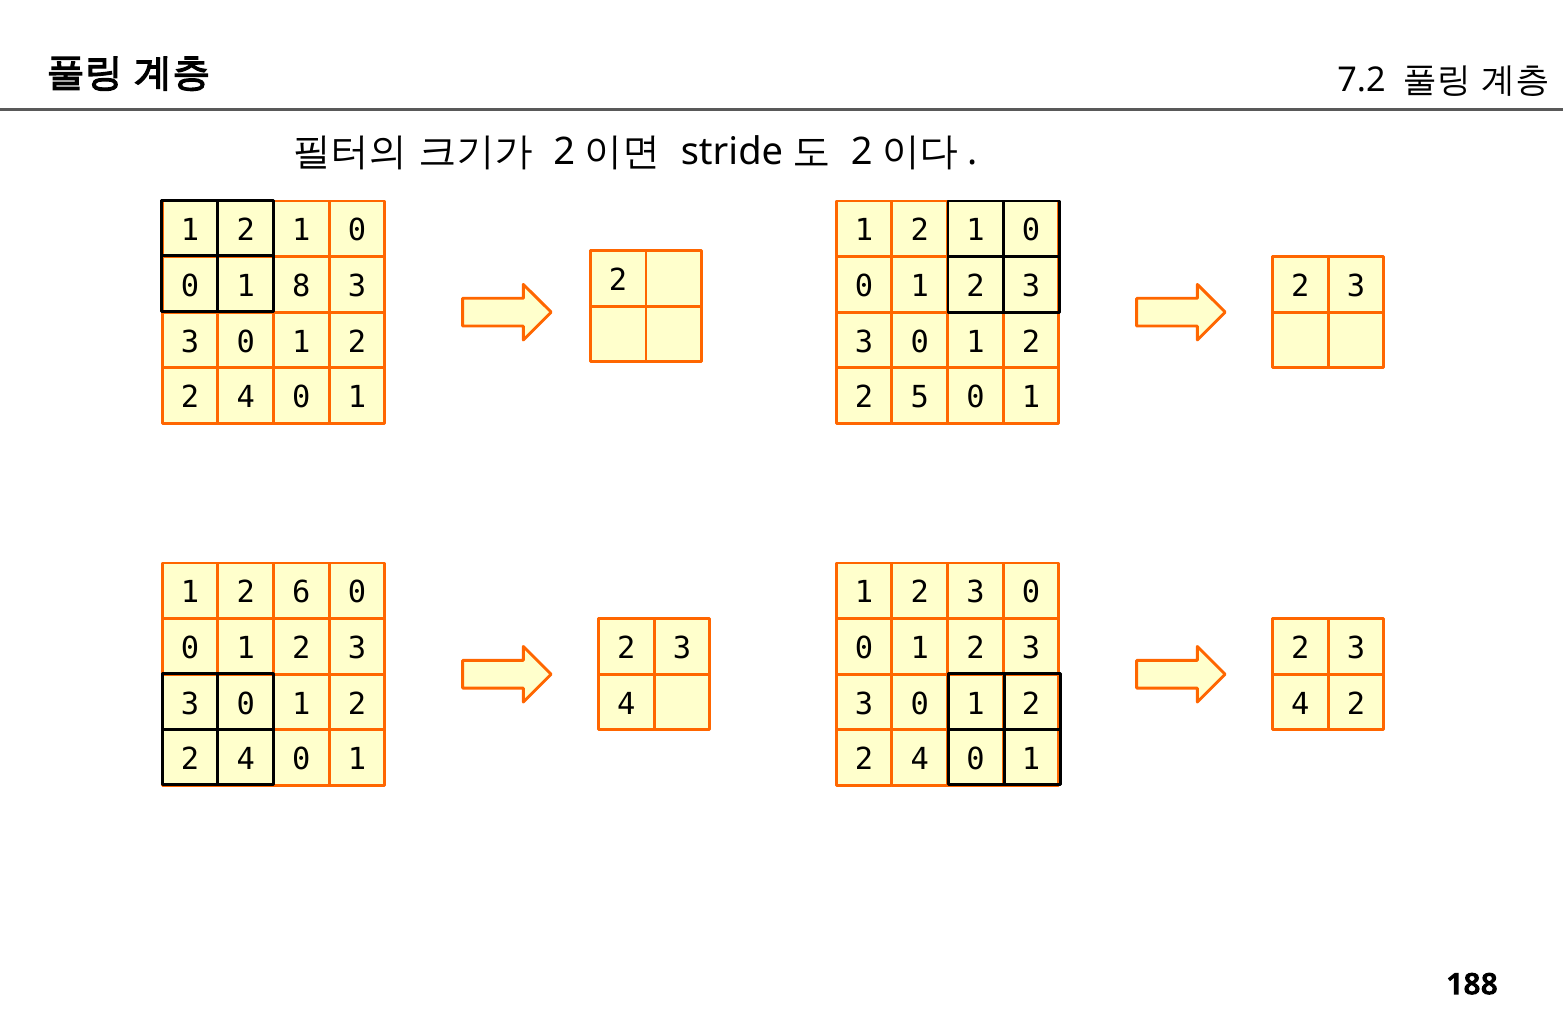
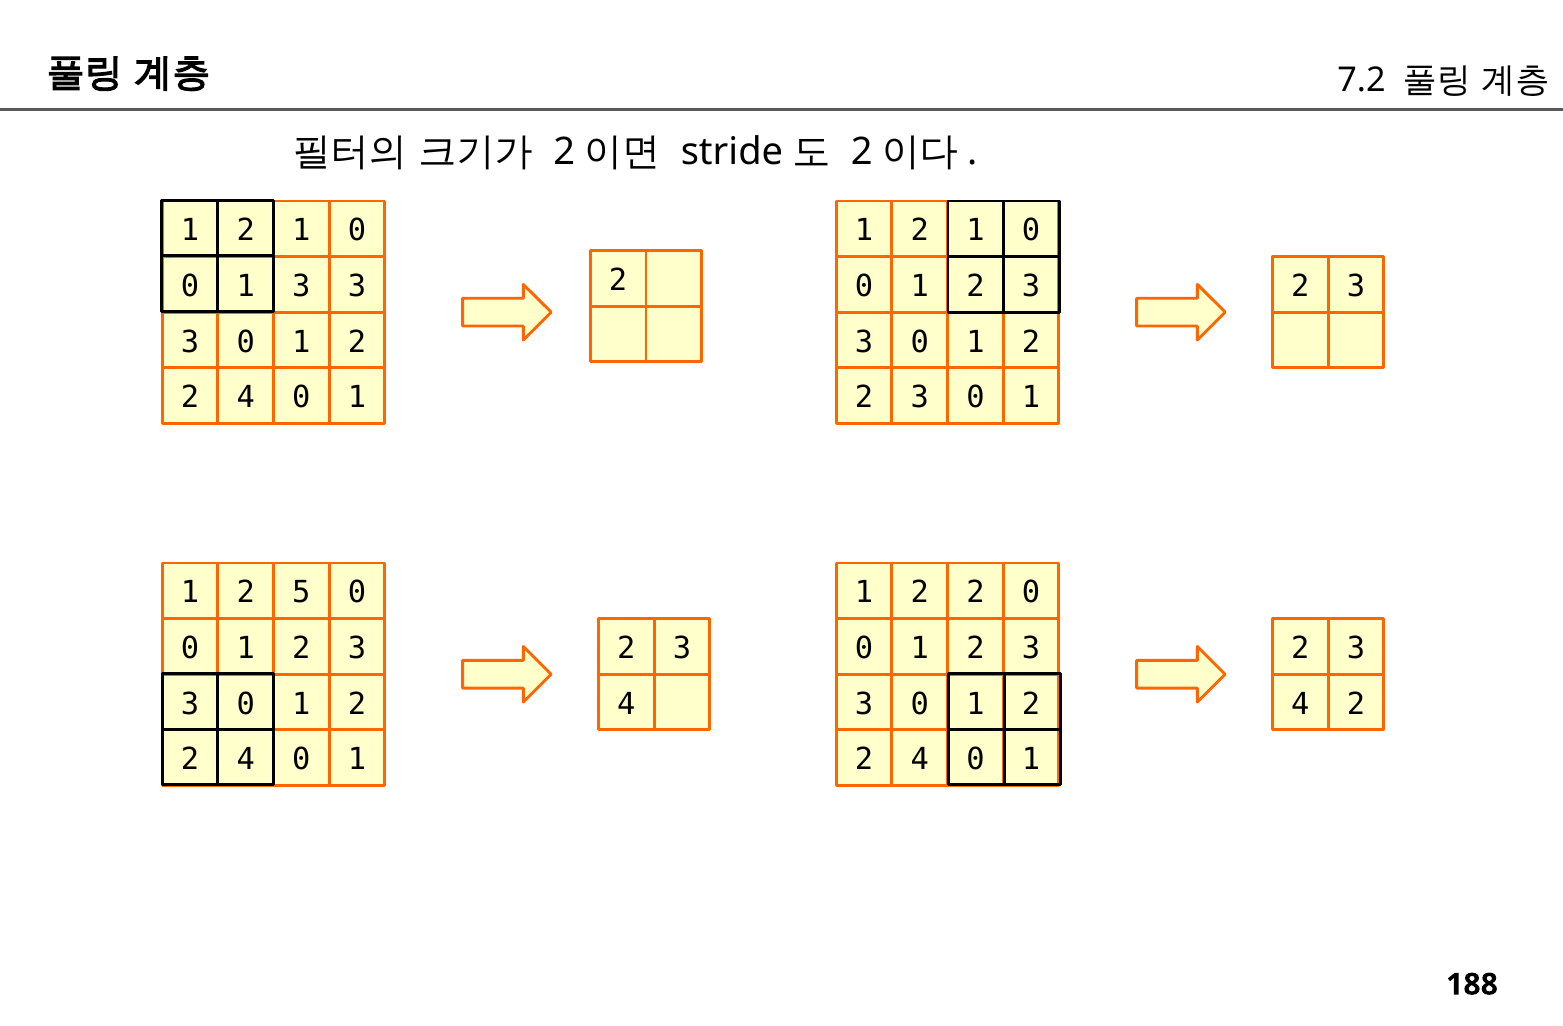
1 8: 8 -> 3
5 at (920, 398): 5 -> 3
6: 6 -> 5
3 at (975, 593): 3 -> 2
